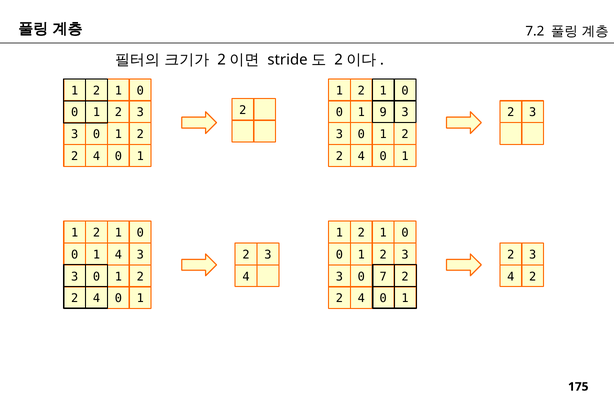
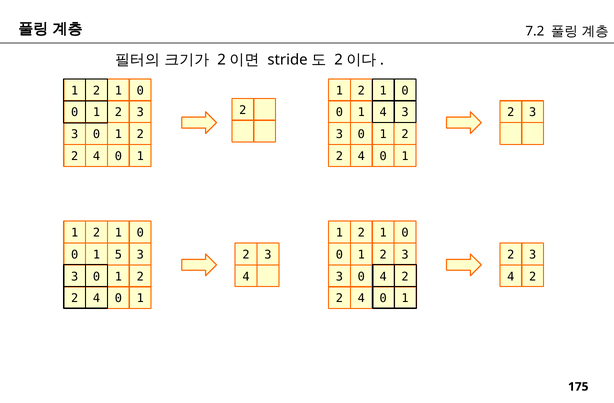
1 9: 9 -> 4
1 4: 4 -> 5
0 7: 7 -> 4
